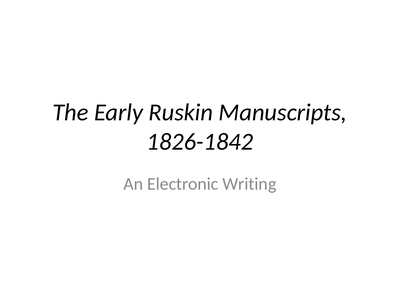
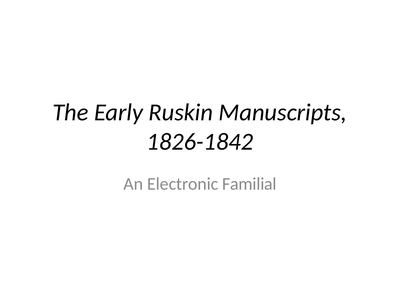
Writing: Writing -> Familial
